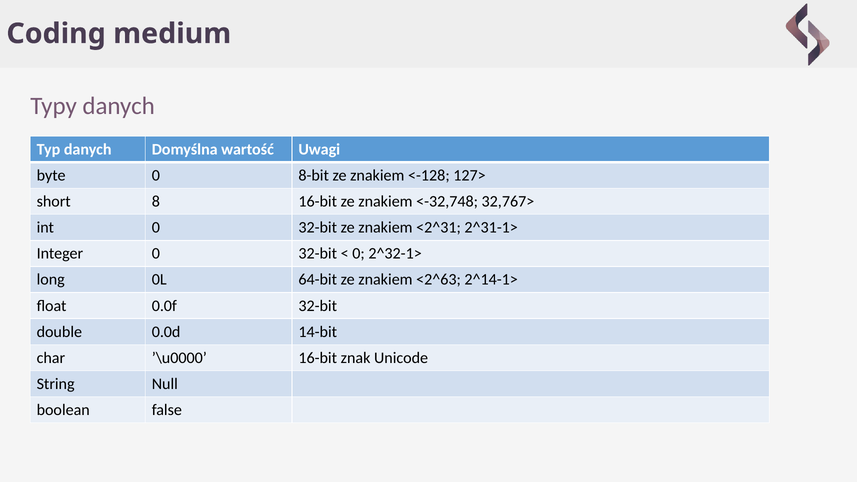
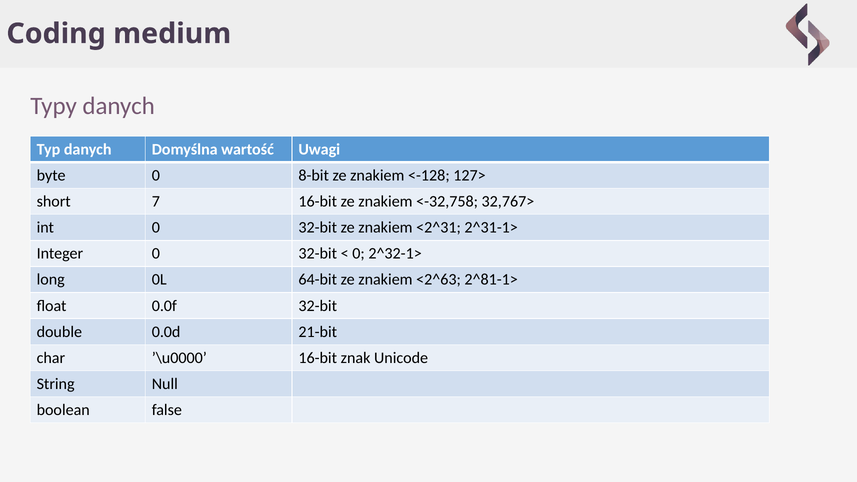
8: 8 -> 7
<-32,748: <-32,748 -> <-32,758
2^14-1>: 2^14-1> -> 2^81-1>
14-bit: 14-bit -> 21-bit
